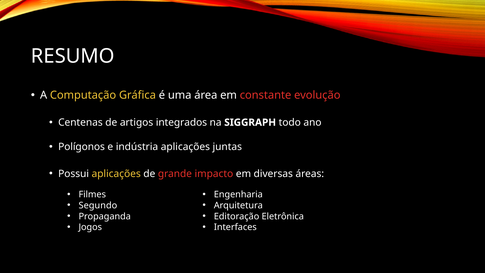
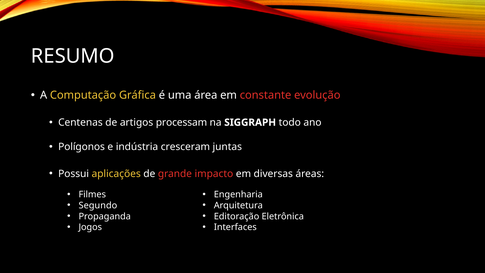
integrados: integrados -> processam
indústria aplicações: aplicações -> cresceram
